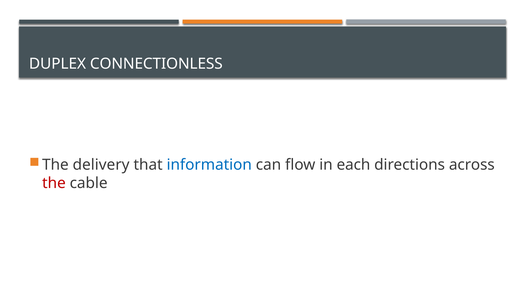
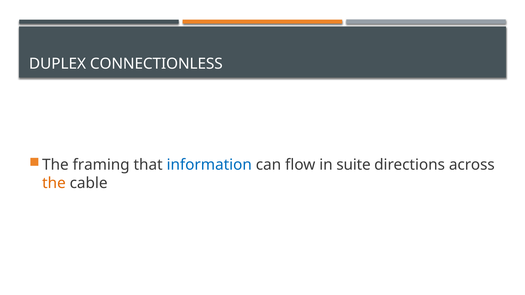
delivery: delivery -> framing
each: each -> suite
the at (54, 183) colour: red -> orange
